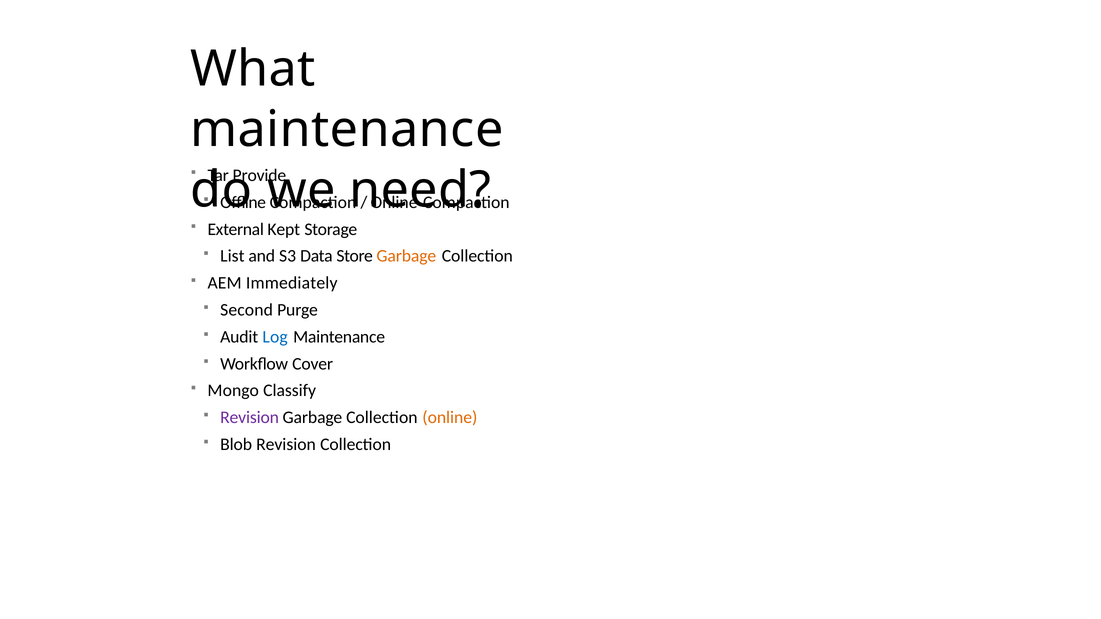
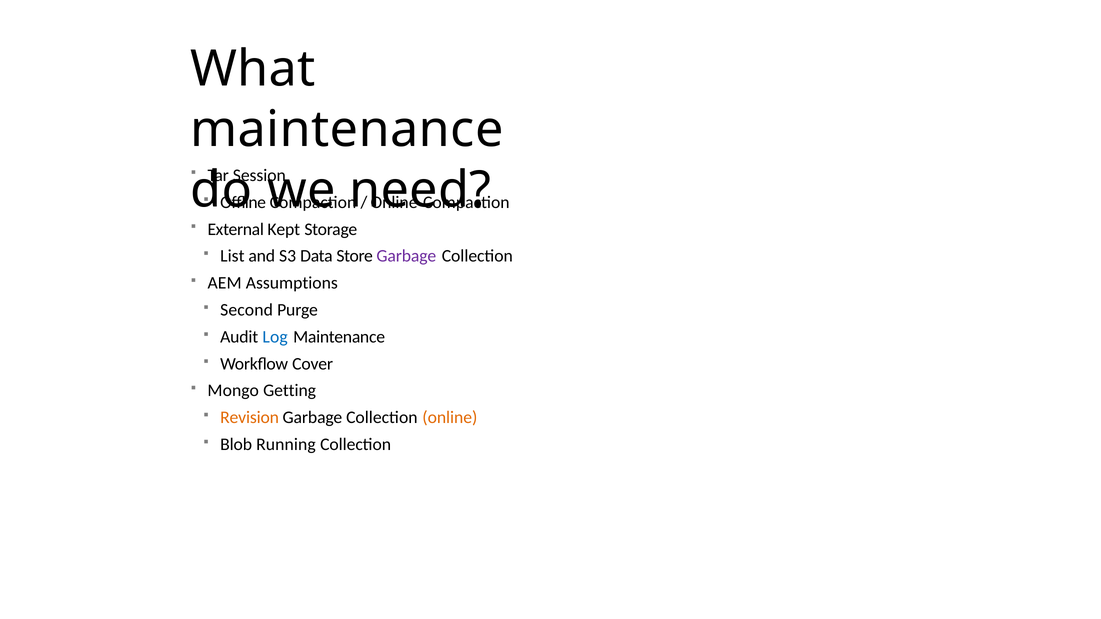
Provide: Provide -> Session
Garbage at (406, 256) colour: orange -> purple
Immediately: Immediately -> Assumptions
Classify: Classify -> Getting
Revision at (250, 418) colour: purple -> orange
Blob Revision: Revision -> Running
